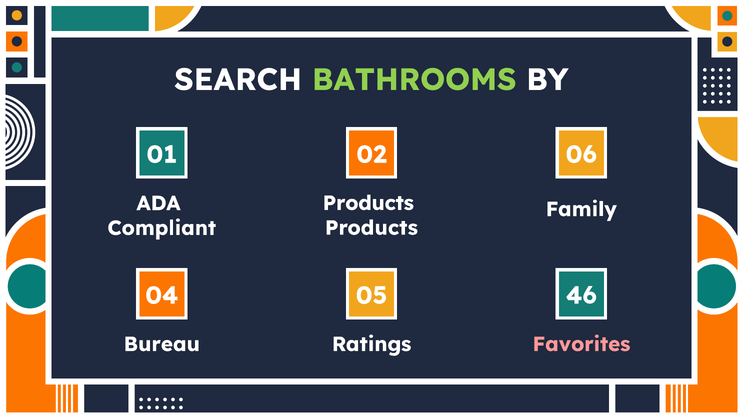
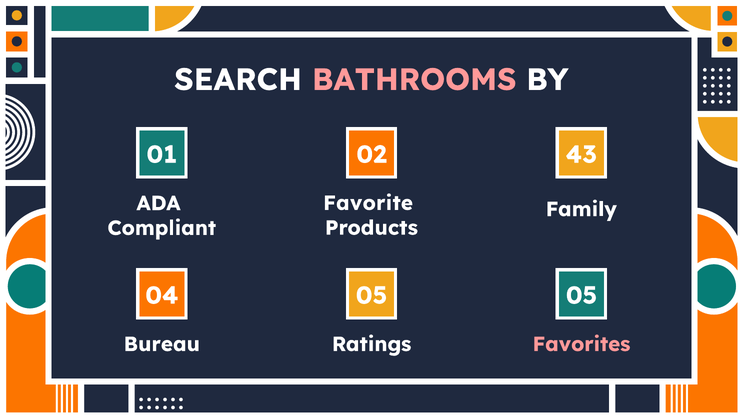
BATHROOMS colour: light green -> pink
06: 06 -> 43
Products at (368, 203): Products -> Favorite
05 46: 46 -> 05
